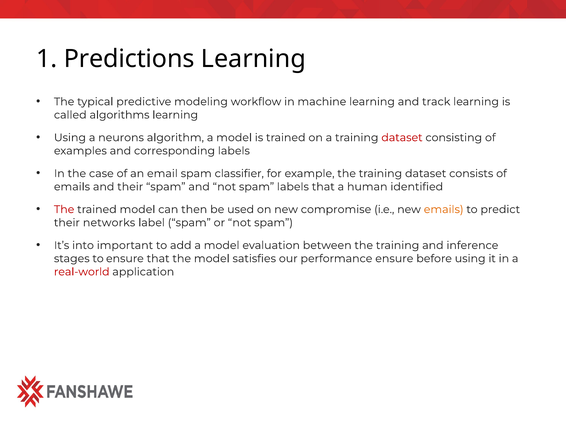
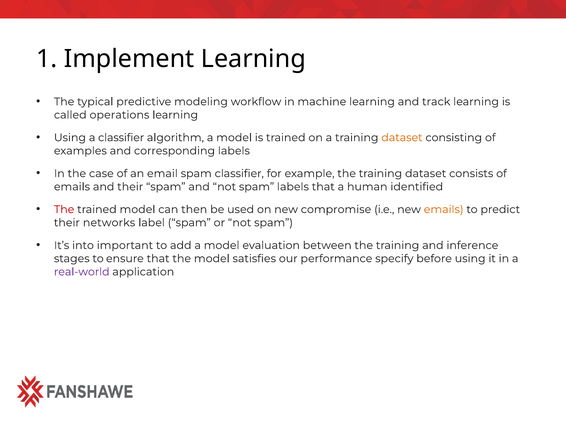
Predictions: Predictions -> Implement
algorithms: algorithms -> operations
a neurons: neurons -> classifier
dataset at (402, 137) colour: red -> orange
performance ensure: ensure -> specify
real-world colour: red -> purple
